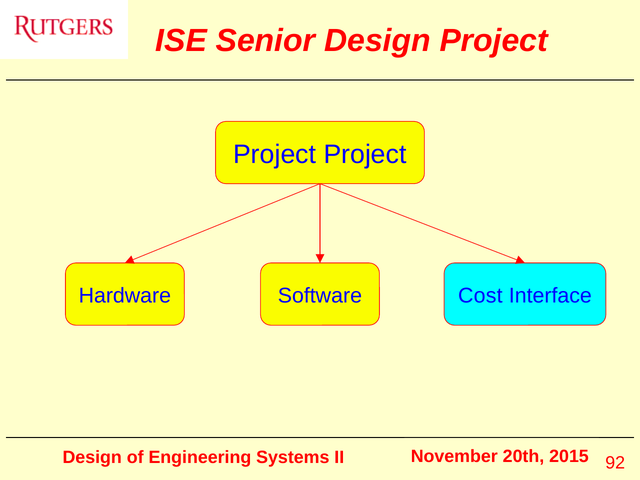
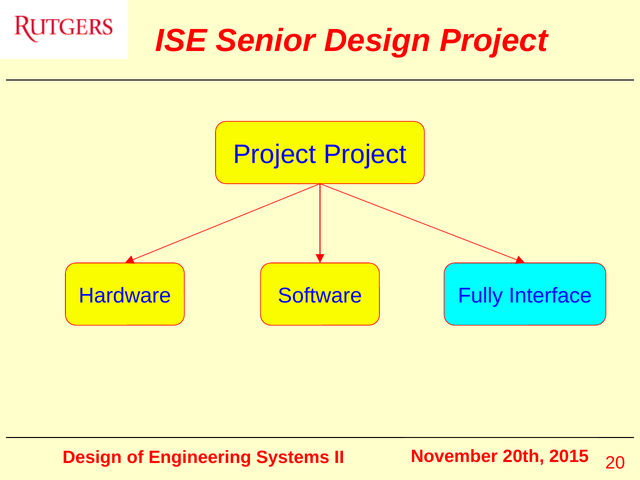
Cost: Cost -> Fully
92: 92 -> 20
